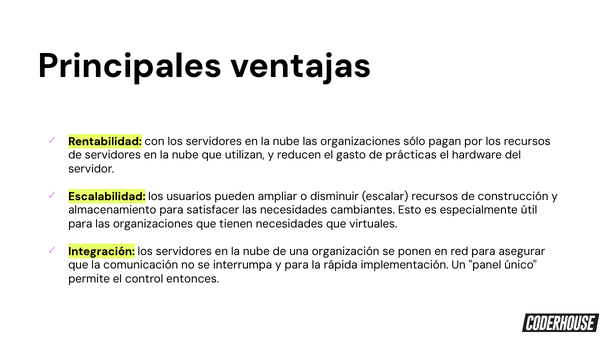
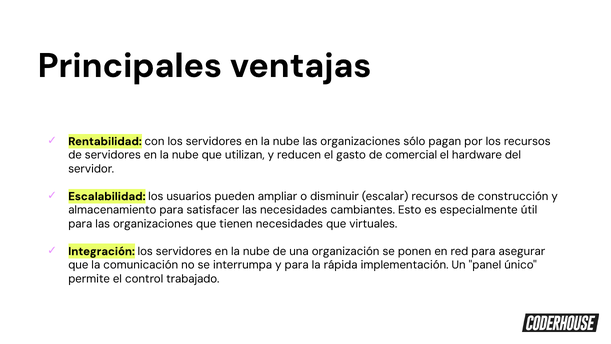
prácticas: prácticas -> comercial
entonces: entonces -> trabajado
